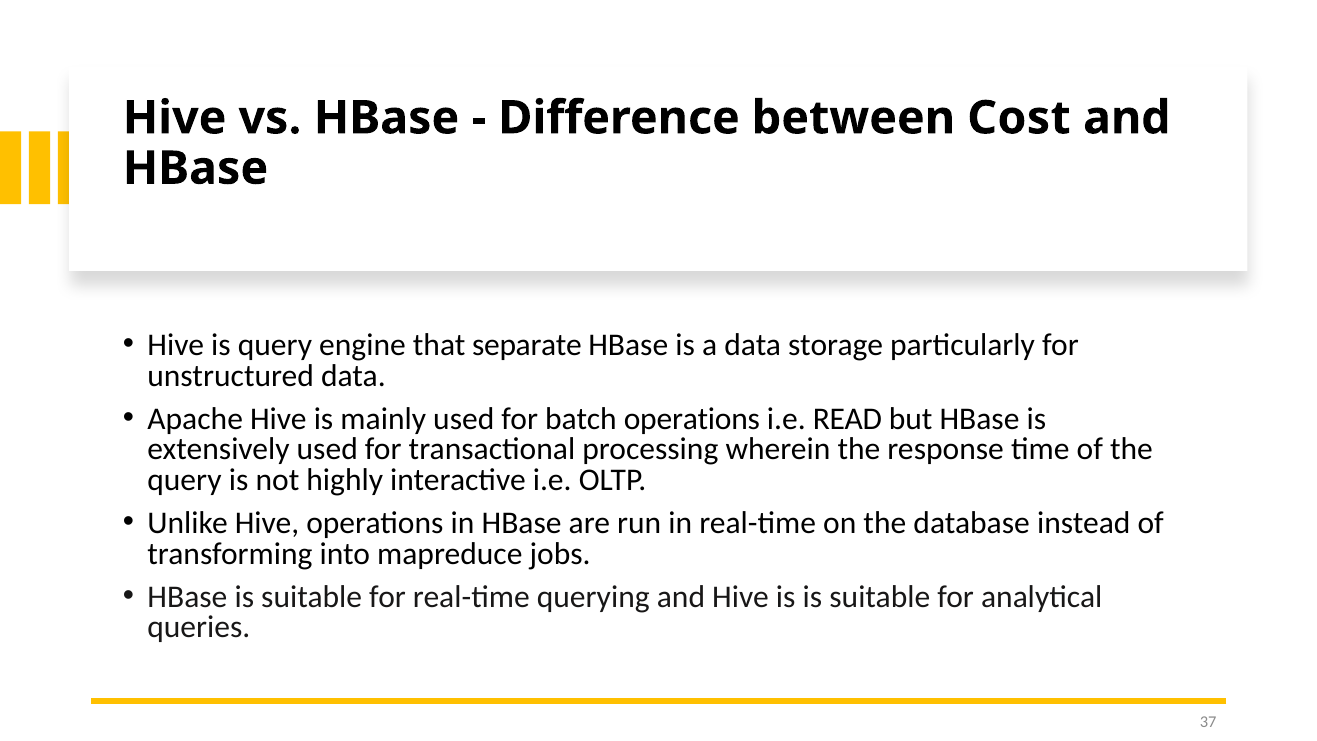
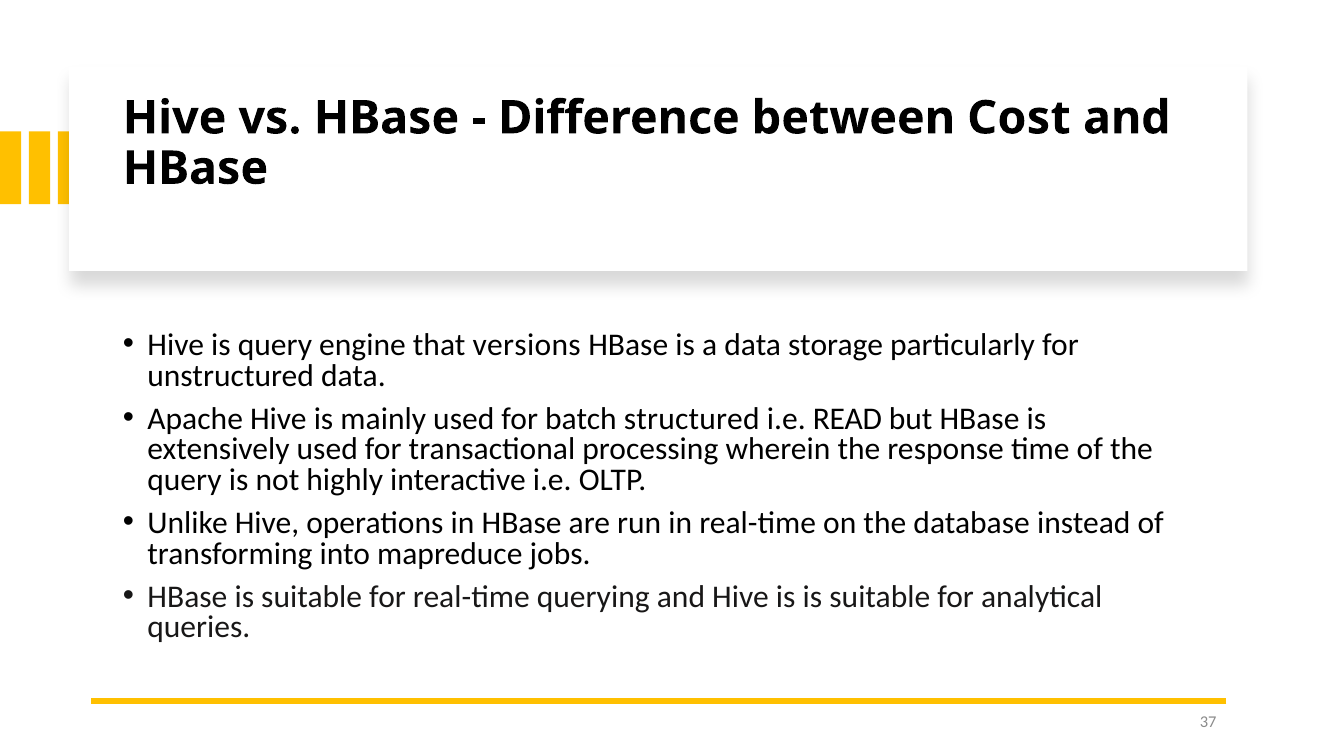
separate: separate -> versions
batch operations: operations -> structured
